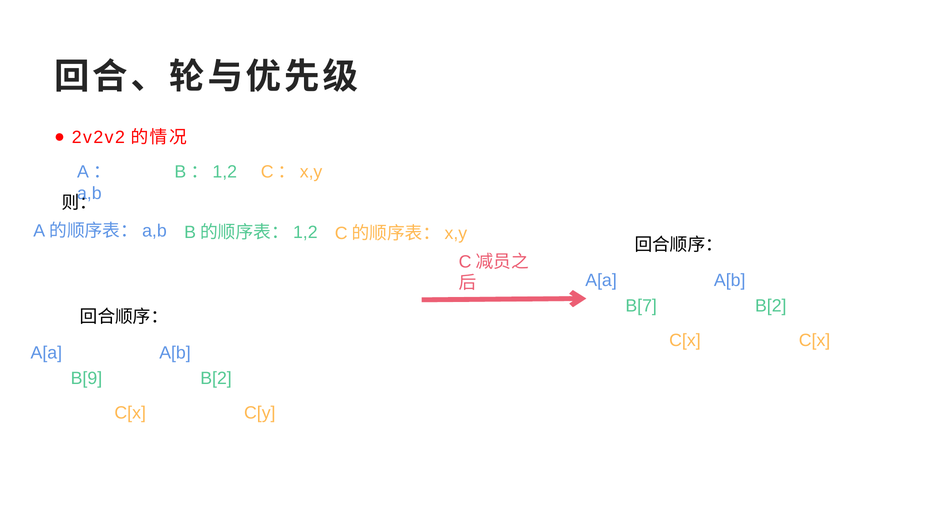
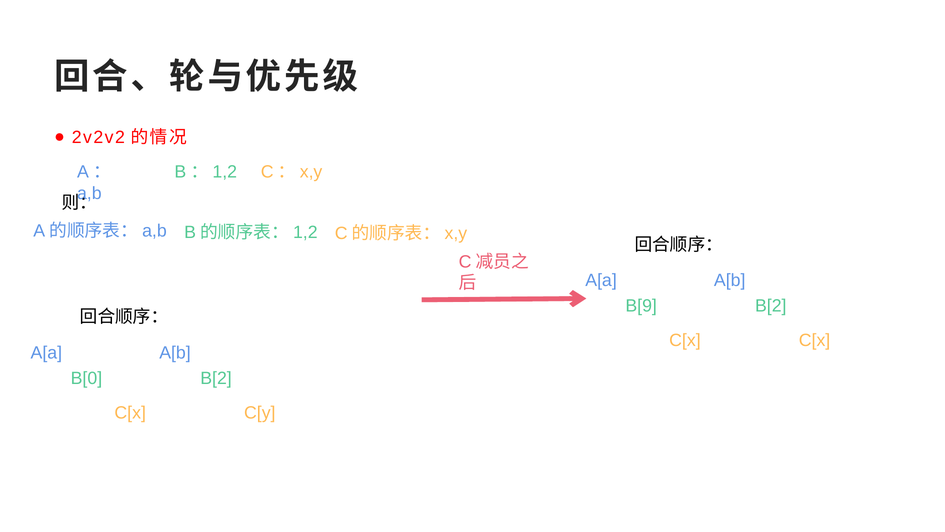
B[7: B[7 -> B[9
B[9: B[9 -> B[0
